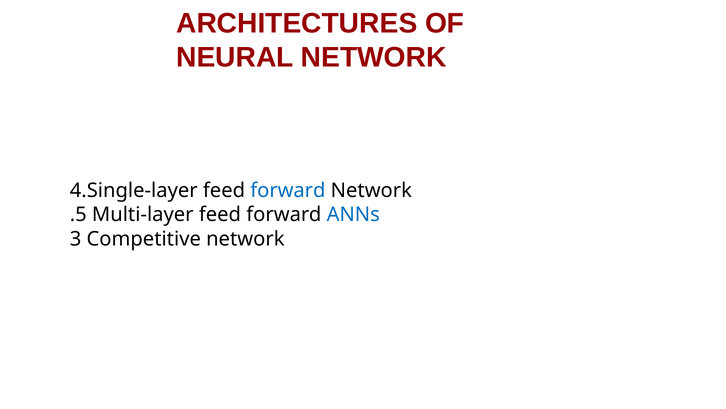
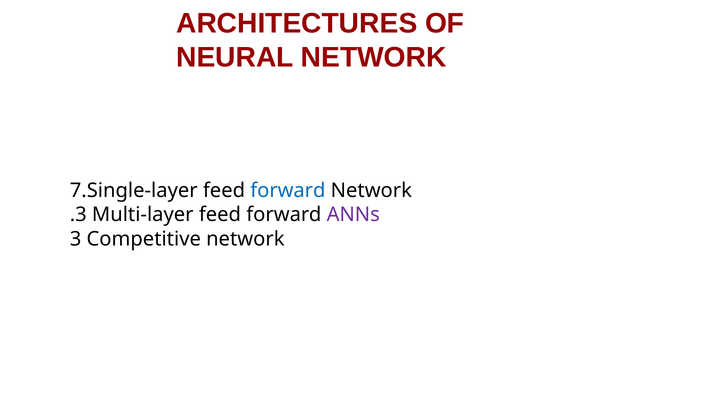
4.Single-layer: 4.Single-layer -> 7.Single-layer
.5: .5 -> .3
ANNs colour: blue -> purple
